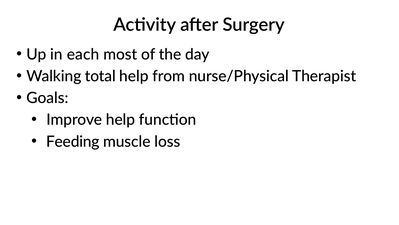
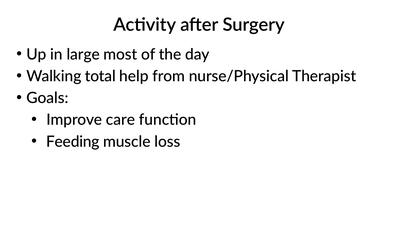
each: each -> large
Improve help: help -> care
